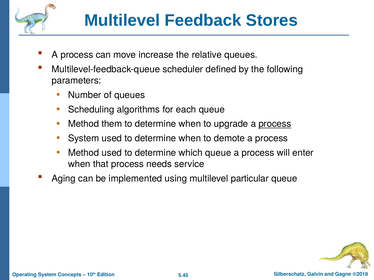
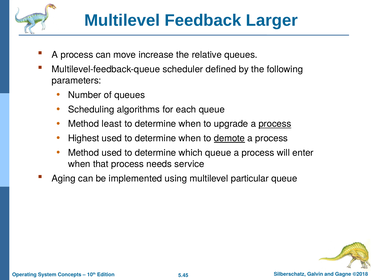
Stores: Stores -> Larger
them: them -> least
System at (84, 139): System -> Highest
demote underline: none -> present
